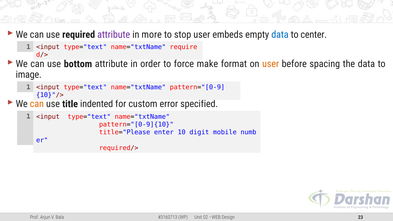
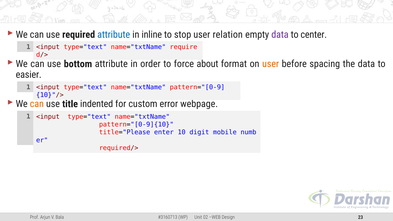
attribute at (114, 35) colour: purple -> blue
more: more -> inline
embeds: embeds -> relation
data at (280, 35) colour: blue -> purple
make: make -> about
image: image -> easier
specified: specified -> webpage
